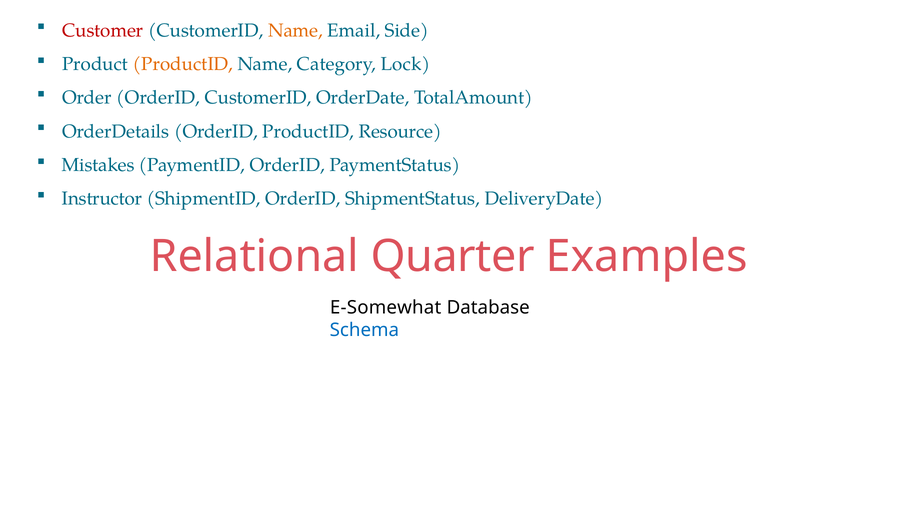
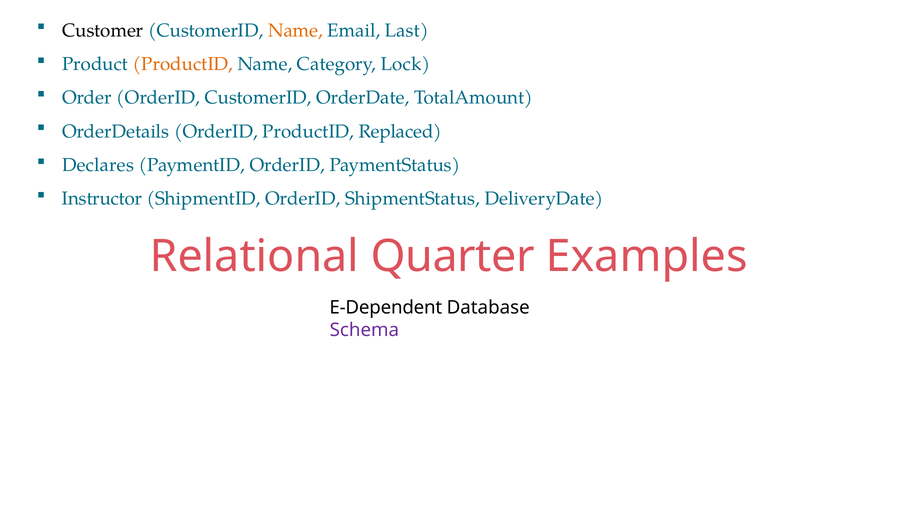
Customer colour: red -> black
Side: Side -> Last
Resource: Resource -> Replaced
Mistakes: Mistakes -> Declares
E-Somewhat: E-Somewhat -> E-Dependent
Schema colour: blue -> purple
